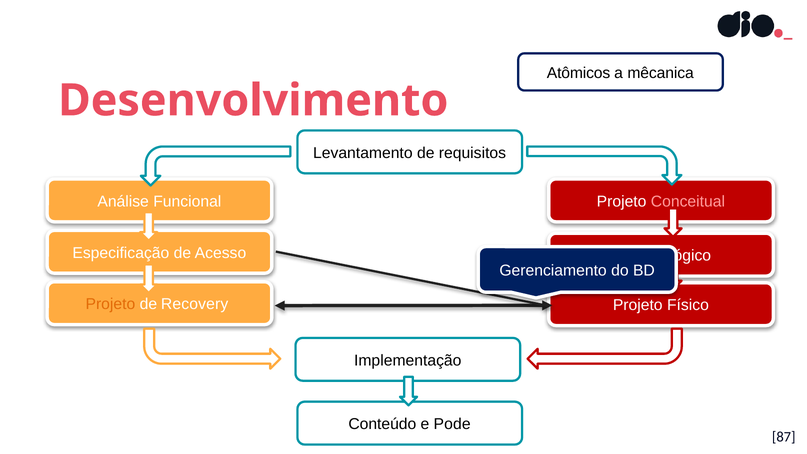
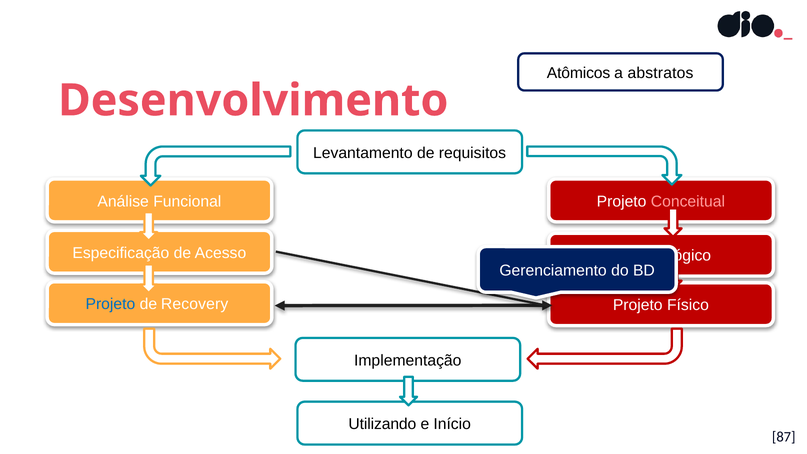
mêcanica: mêcanica -> abstratos
Projeto at (110, 304) colour: orange -> blue
Conteúdo: Conteúdo -> Utilizando
Pode: Pode -> Início
